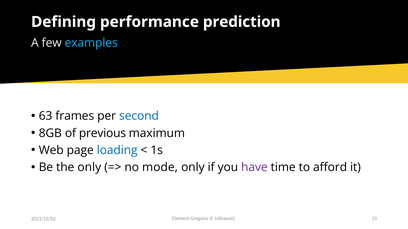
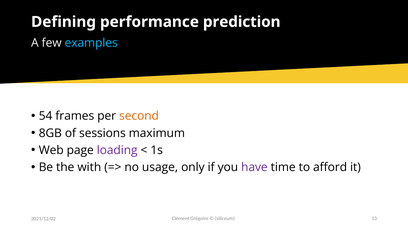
63: 63 -> 54
second colour: blue -> orange
previous: previous -> sessions
loading colour: blue -> purple
the only: only -> with
mode: mode -> usage
